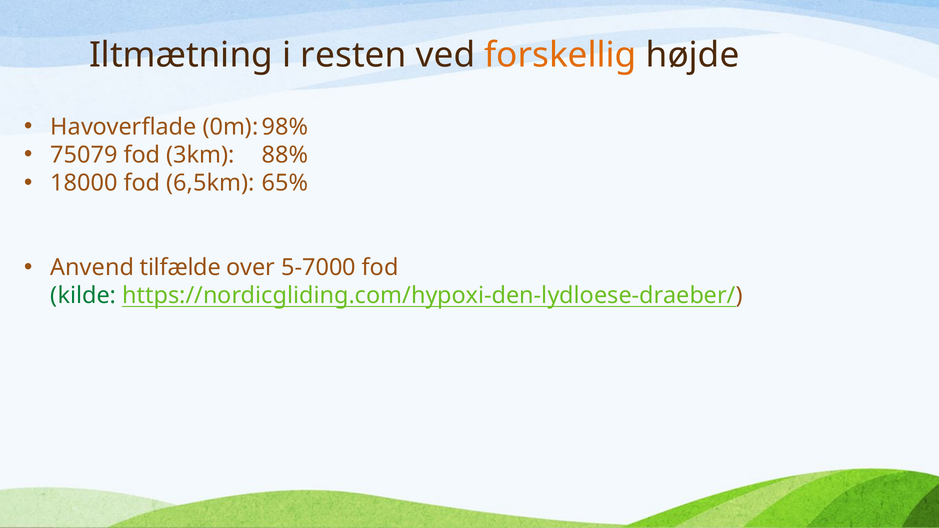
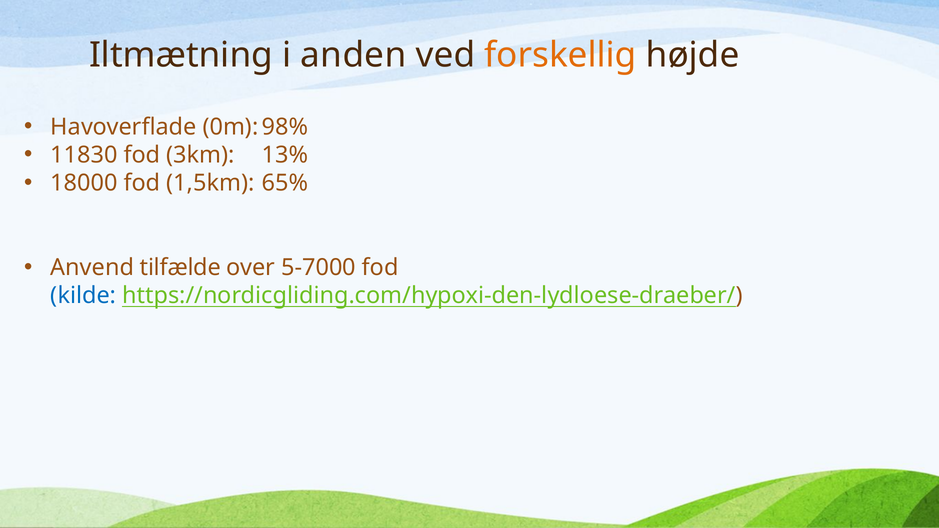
resten: resten -> anden
75079: 75079 -> 11830
88%: 88% -> 13%
6,5km: 6,5km -> 1,5km
kilde colour: green -> blue
